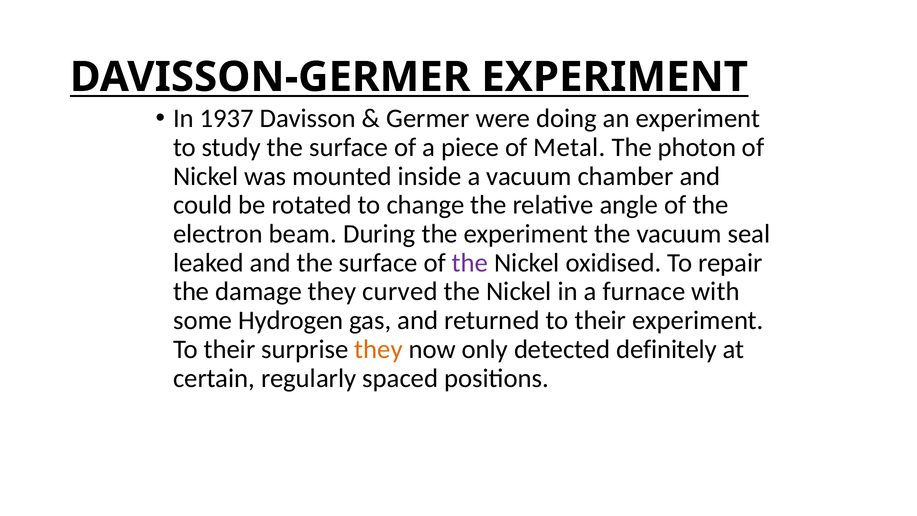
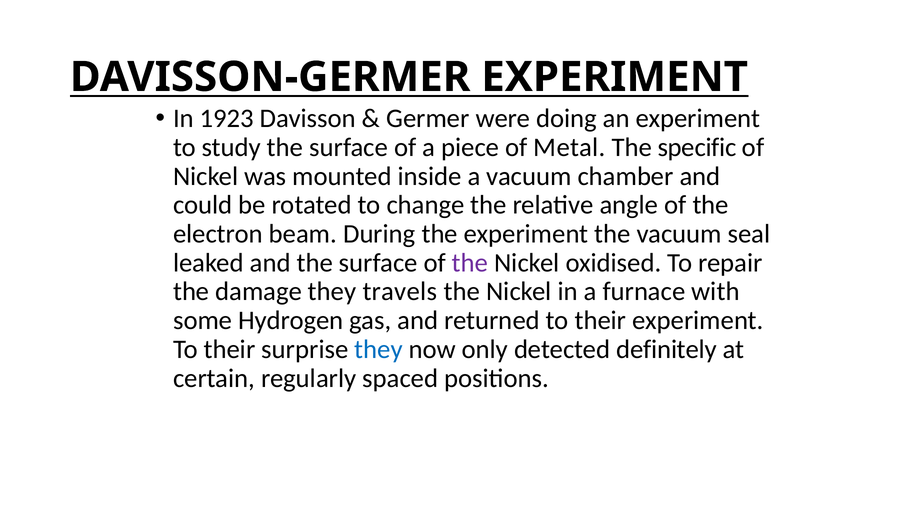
1937: 1937 -> 1923
photon: photon -> specific
curved: curved -> travels
they at (378, 349) colour: orange -> blue
